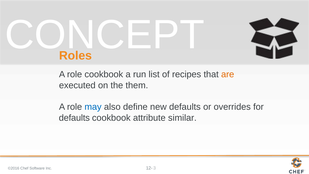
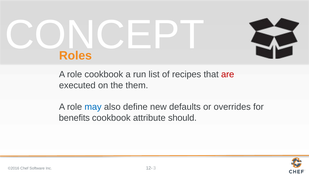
are colour: orange -> red
defaults at (74, 118): defaults -> benefits
similar: similar -> should
